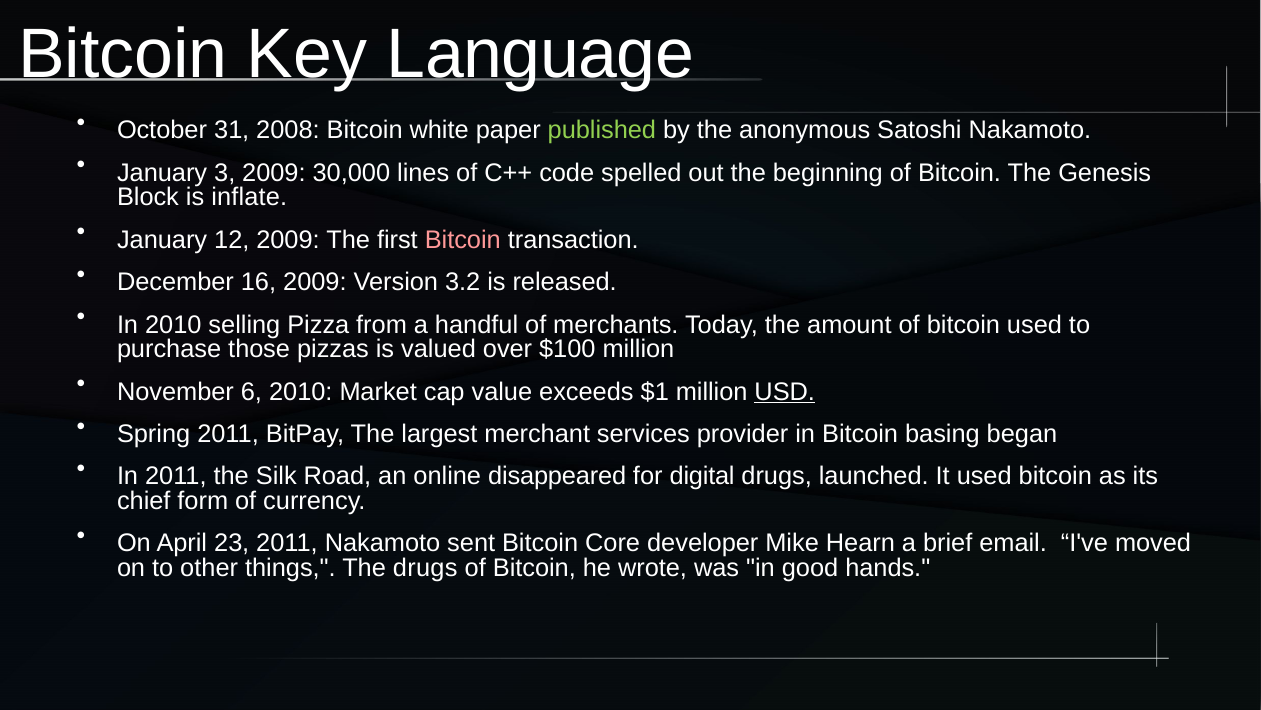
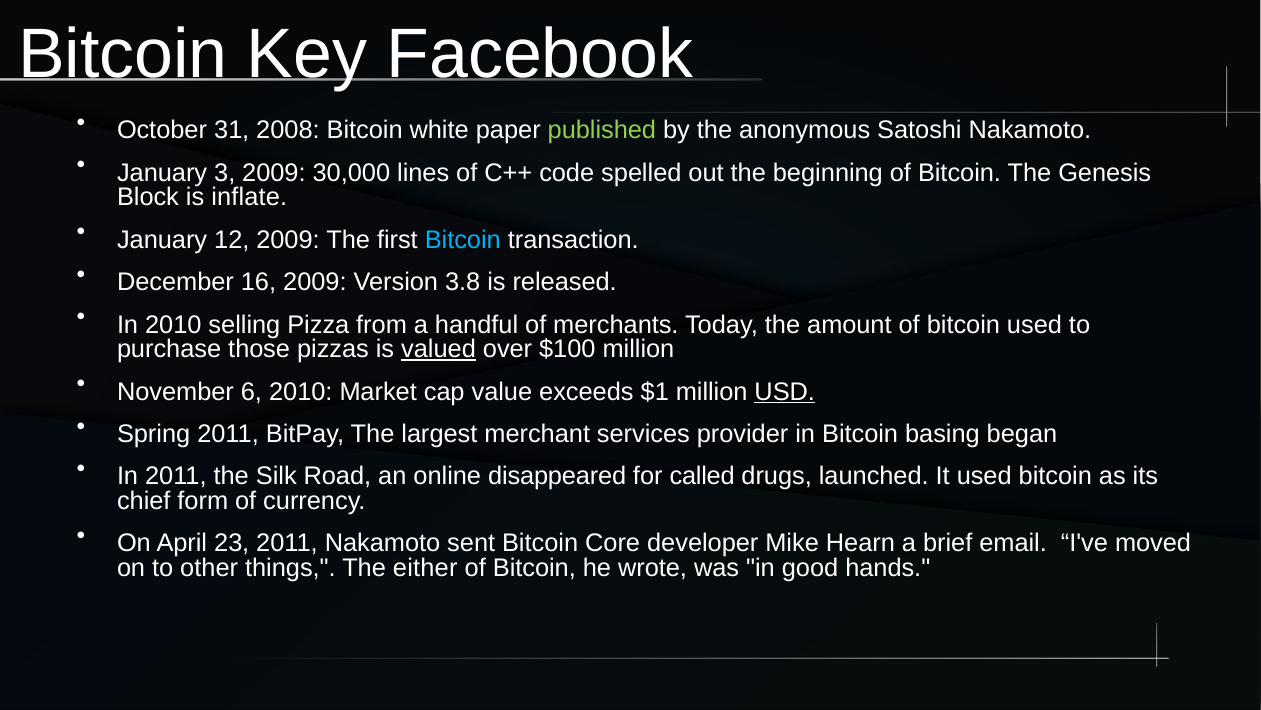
Language: Language -> Facebook
Bitcoin at (463, 240) colour: pink -> light blue
3.2: 3.2 -> 3.8
valued underline: none -> present
digital: digital -> called
The drugs: drugs -> either
